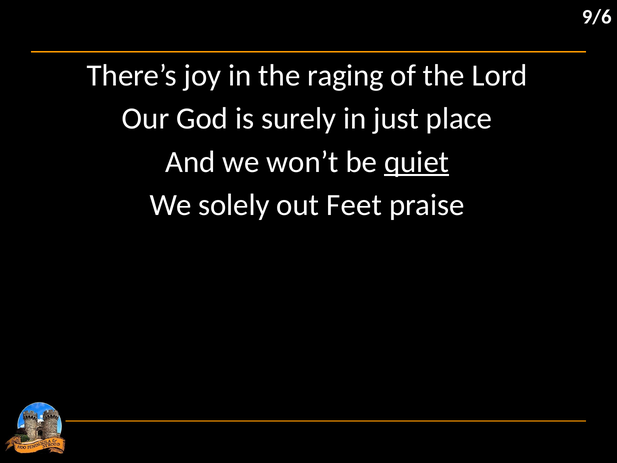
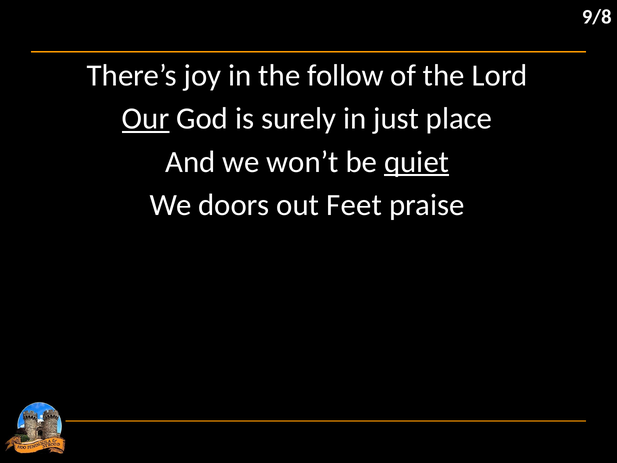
9/6: 9/6 -> 9/8
raging: raging -> follow
Our underline: none -> present
solely: solely -> doors
